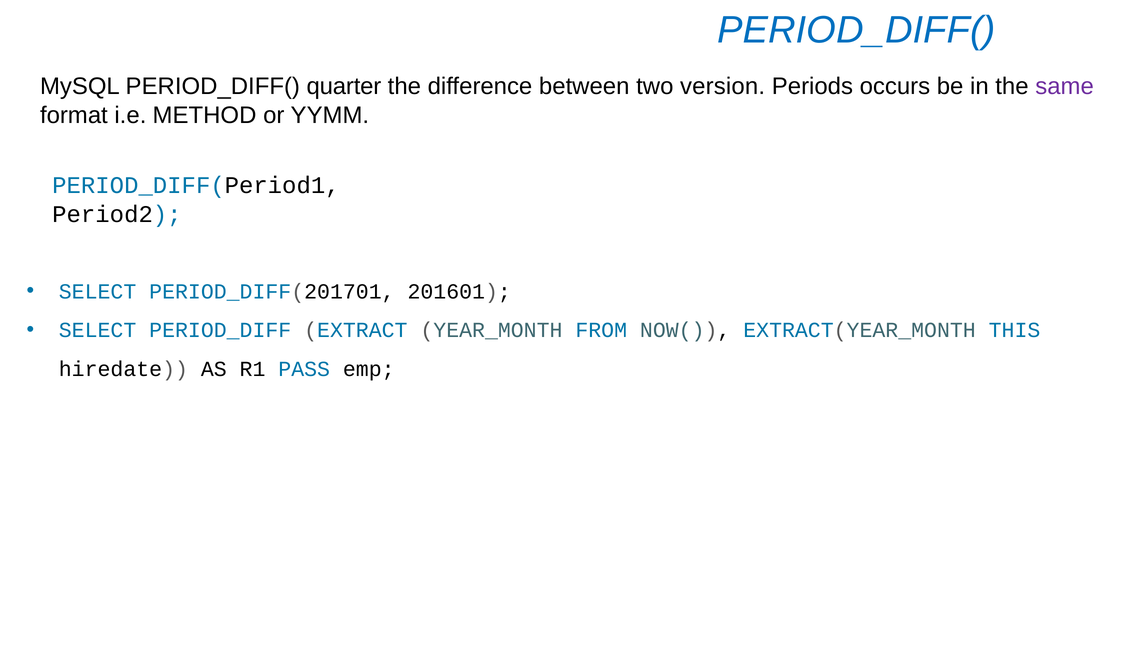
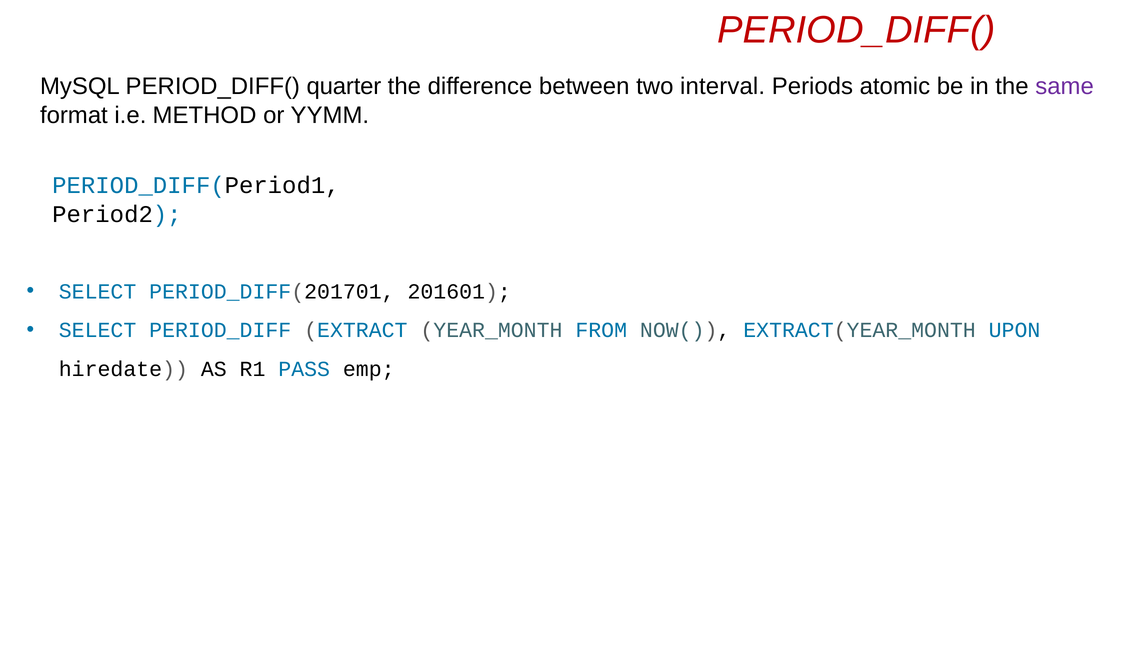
PERIOD_DIFF( at (856, 30) colour: blue -> red
version: version -> interval
occurs: occurs -> atomic
THIS: THIS -> UPON
